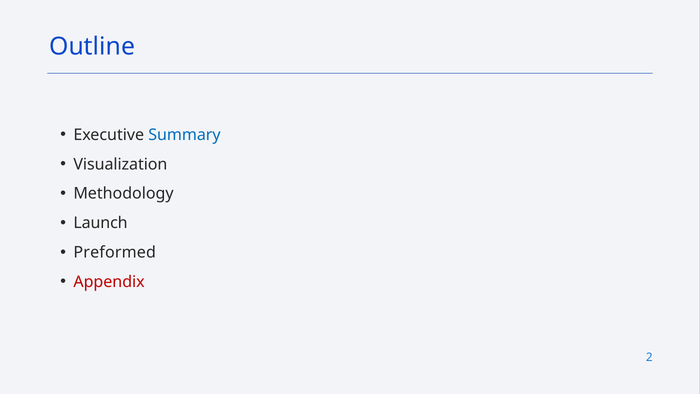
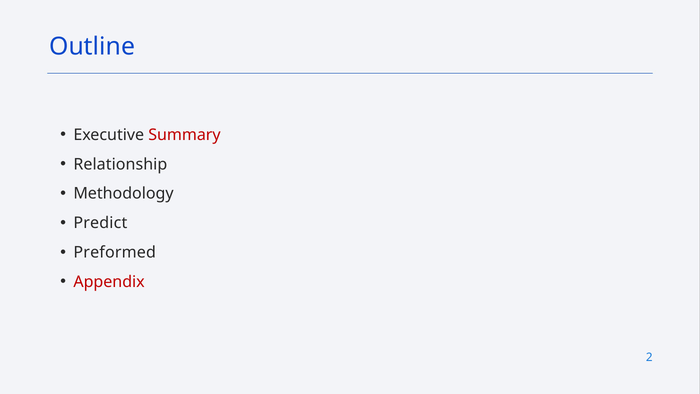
Summary colour: blue -> red
Visualization: Visualization -> Relationship
Launch: Launch -> Predict
